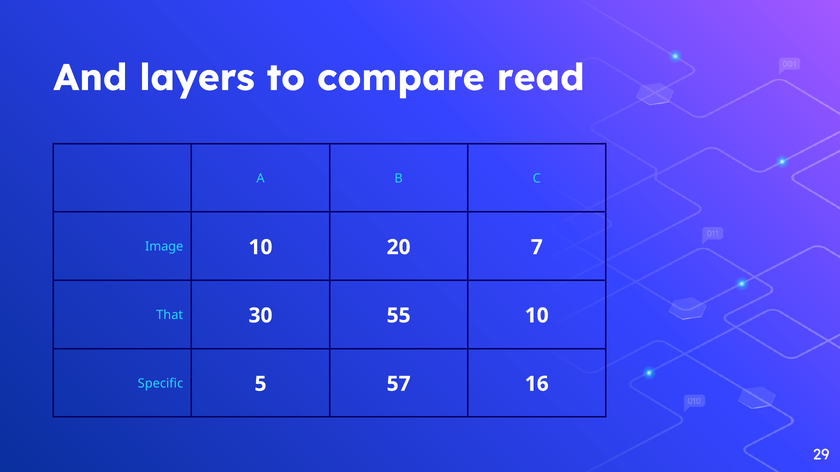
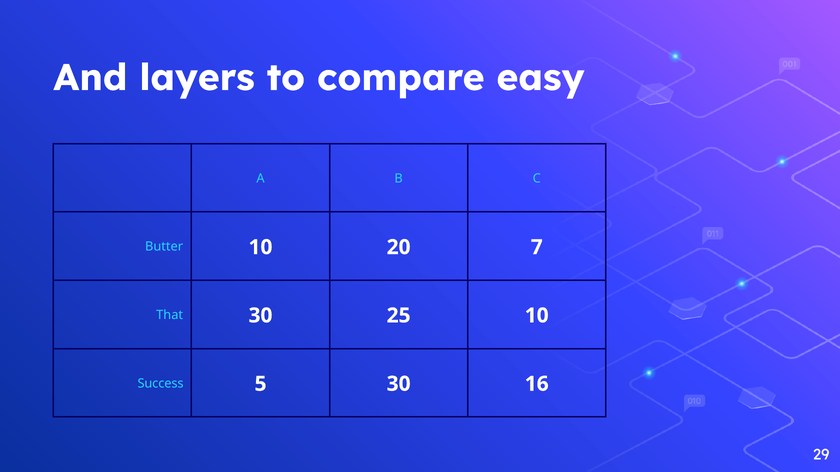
read: read -> easy
Image: Image -> Butter
55: 55 -> 25
Specific: Specific -> Success
5 57: 57 -> 30
